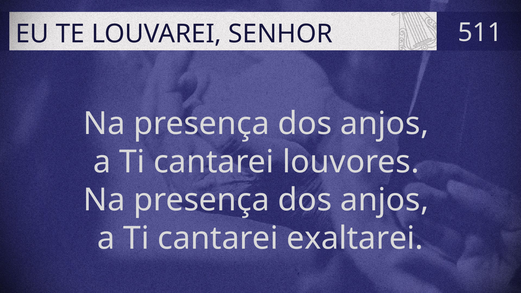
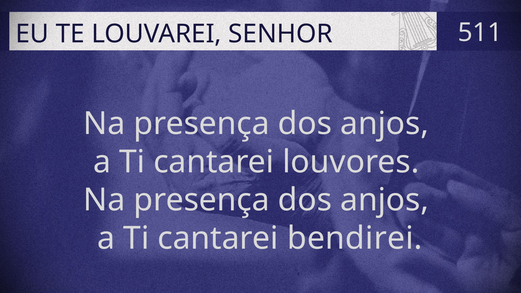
exaltarei: exaltarei -> bendirei
